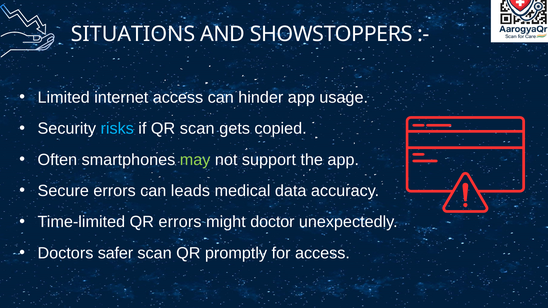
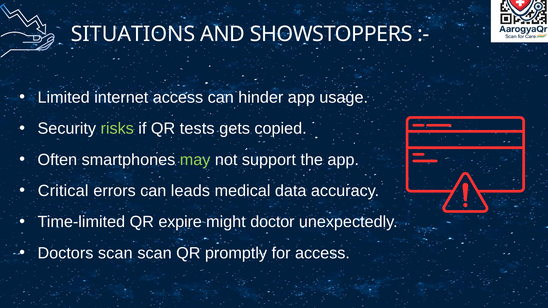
risks colour: light blue -> light green
QR scan: scan -> tests
Secure: Secure -> Critical
QR errors: errors -> expire
Doctors safer: safer -> scan
